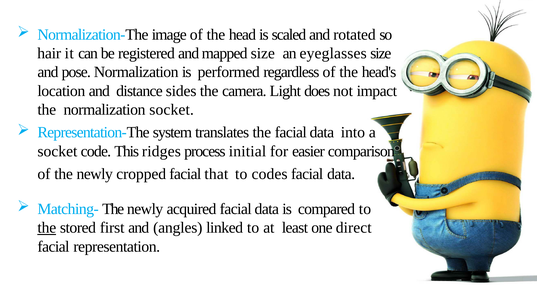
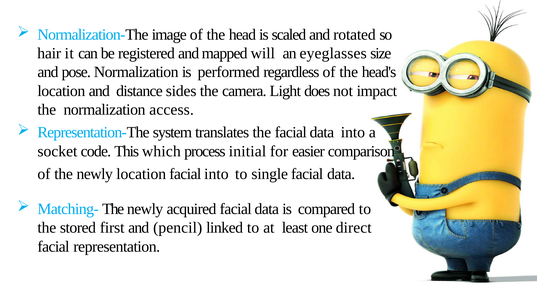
mapped size: size -> will
normalization socket: socket -> access
ridges: ridges -> which
newly cropped: cropped -> location
facial that: that -> into
codes: codes -> single
the at (47, 228) underline: present -> none
angles: angles -> pencil
